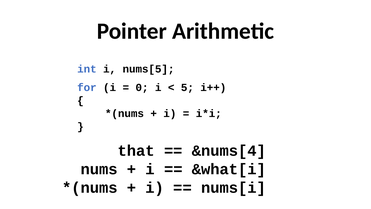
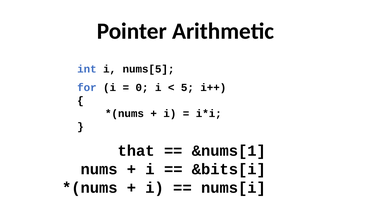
&nums[4: &nums[4 -> &nums[1
&what[i: &what[i -> &bits[i
